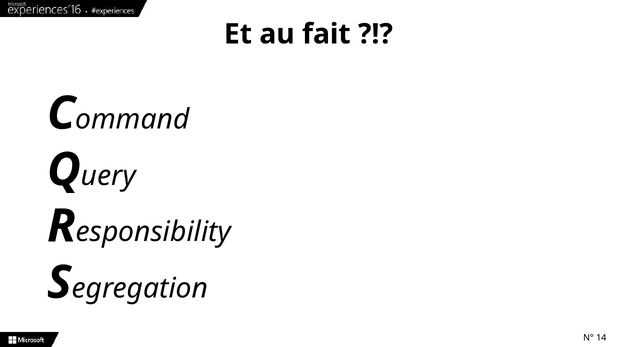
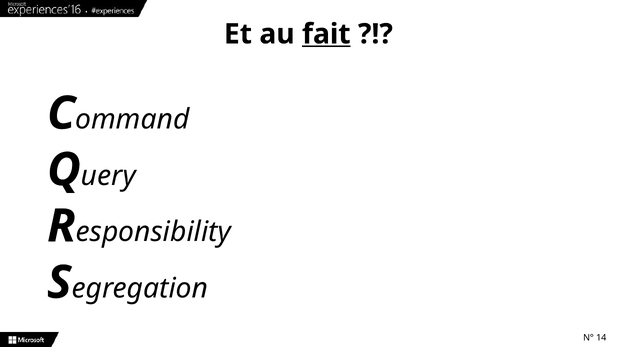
fait underline: none -> present
